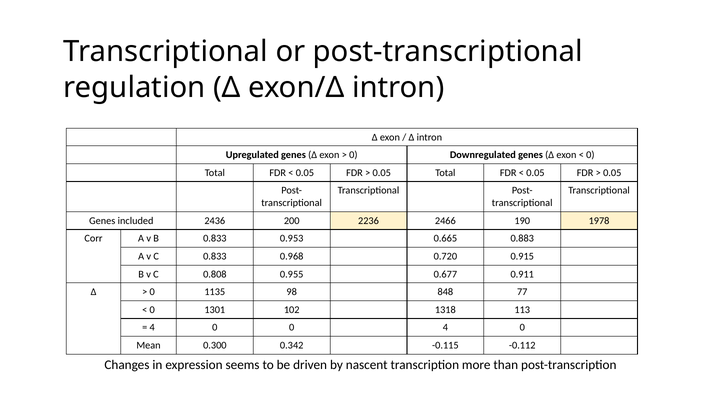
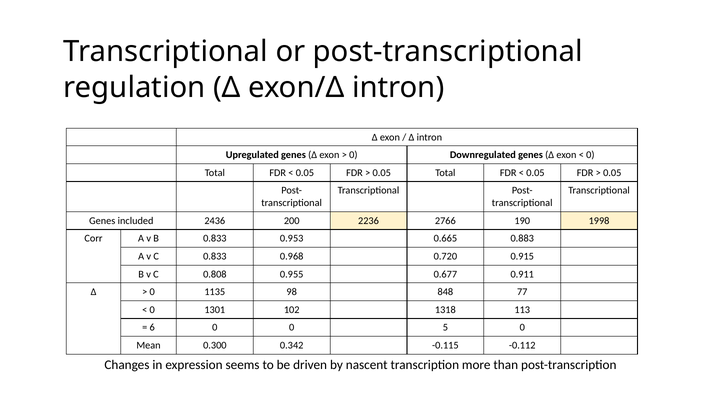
2466: 2466 -> 2766
1978: 1978 -> 1998
4 at (152, 328): 4 -> 6
0 4: 4 -> 5
